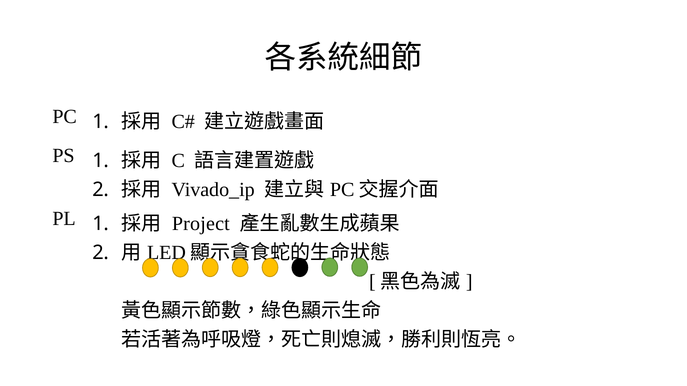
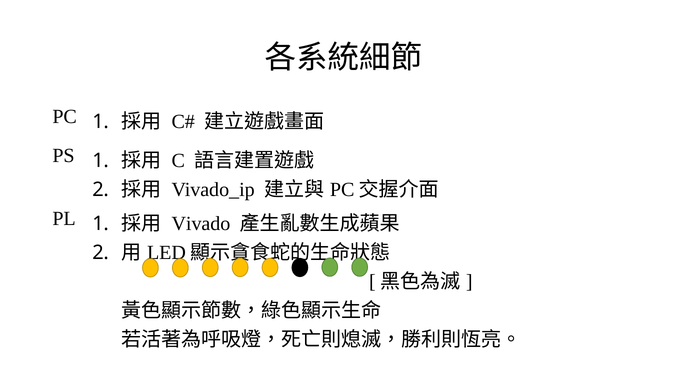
Project: Project -> Vivado
